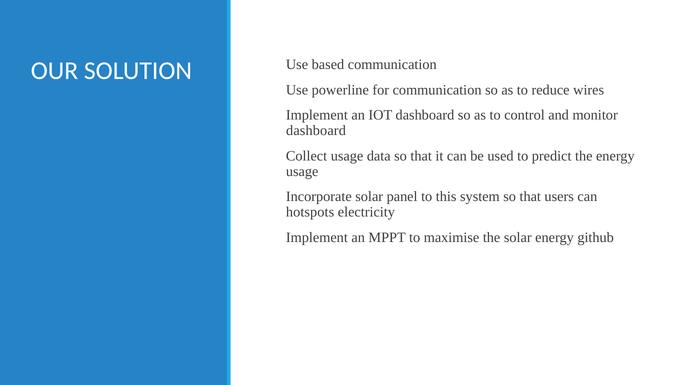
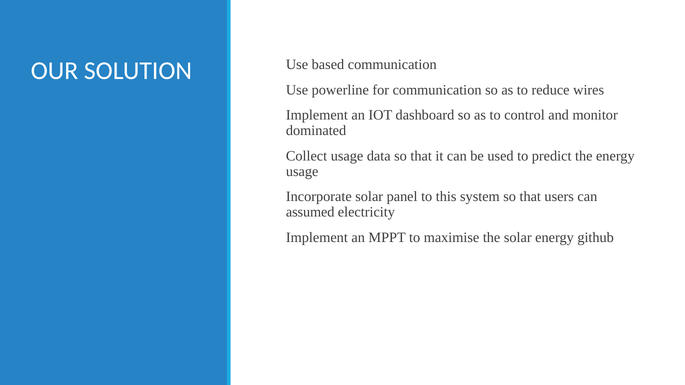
dashboard at (316, 131): dashboard -> dominated
hotspots: hotspots -> assumed
